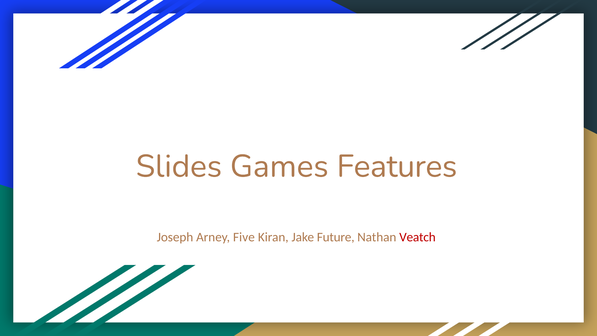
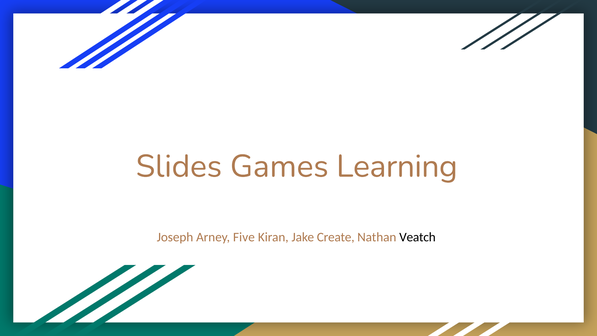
Features: Features -> Learning
Future: Future -> Create
Veatch colour: red -> black
